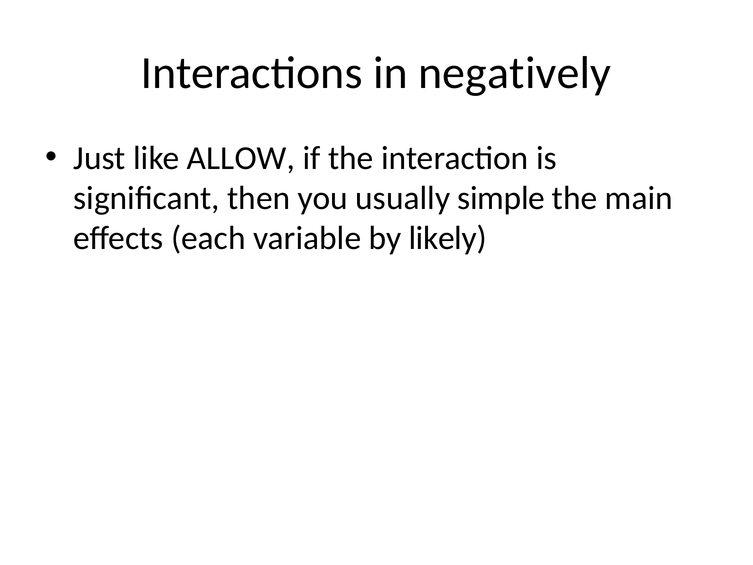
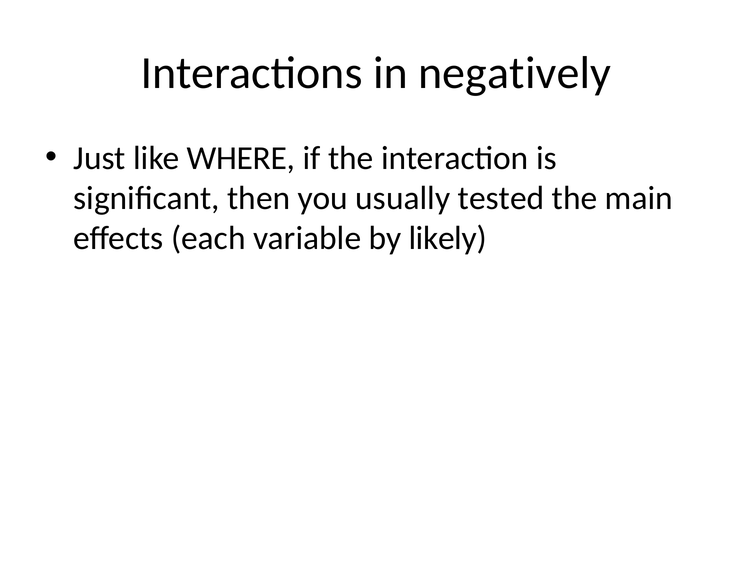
ALLOW: ALLOW -> WHERE
simple: simple -> tested
